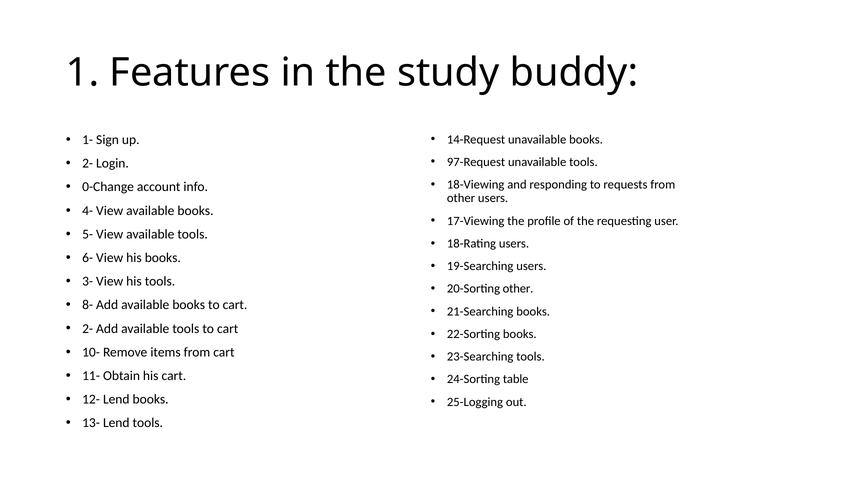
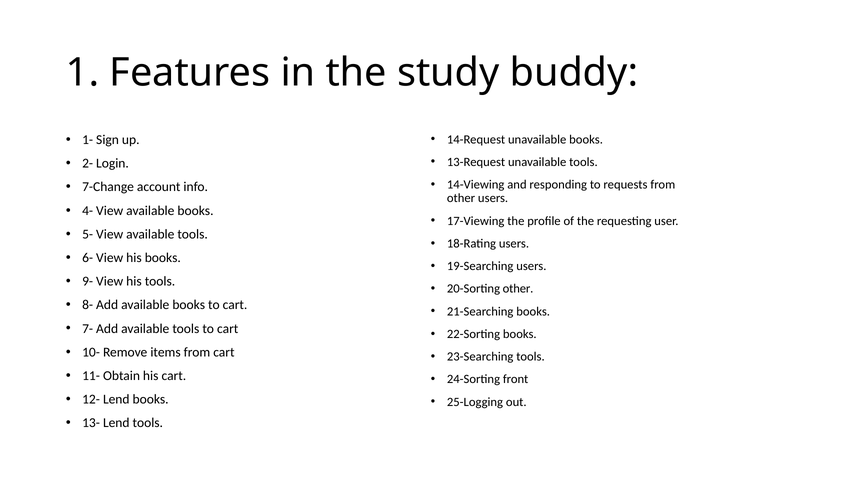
97-Request: 97-Request -> 13-Request
18-Viewing: 18-Viewing -> 14-Viewing
0-Change: 0-Change -> 7-Change
3-: 3- -> 9-
2- at (88, 329): 2- -> 7-
table: table -> front
